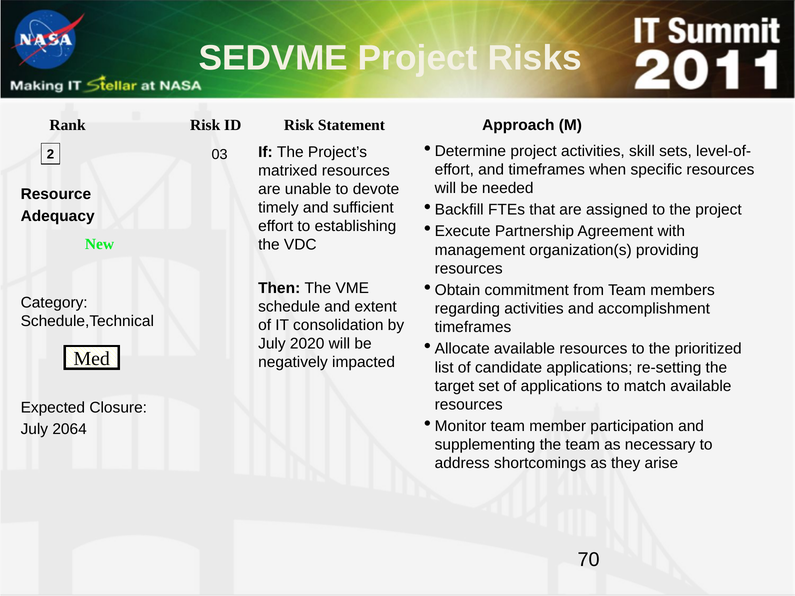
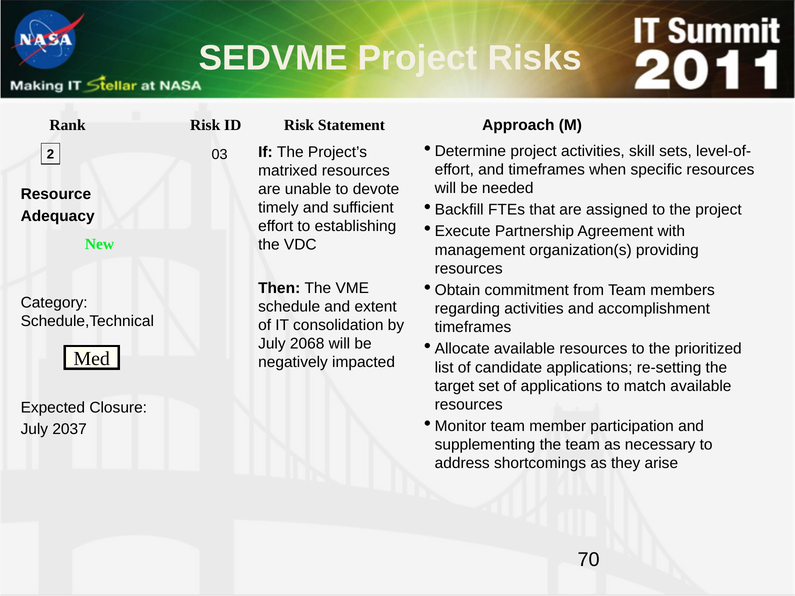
2020: 2020 -> 2068
2064: 2064 -> 2037
